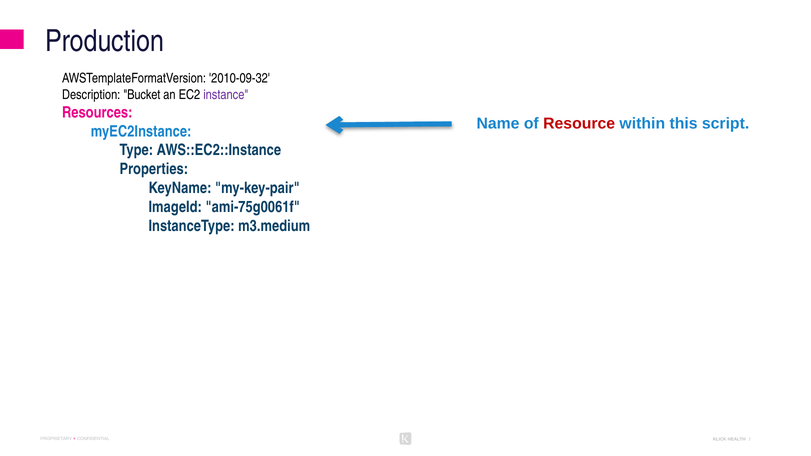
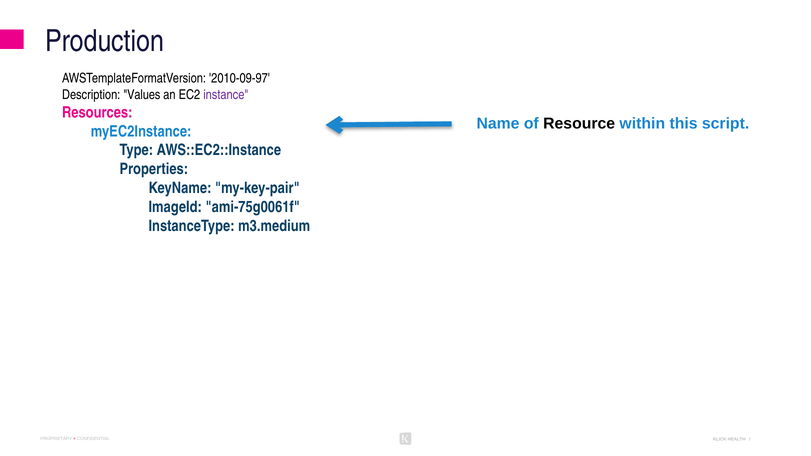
2010-09-32: 2010-09-32 -> 2010-09-97
Bucket: Bucket -> Values
Resource colour: red -> black
